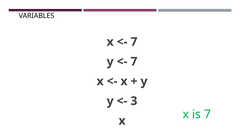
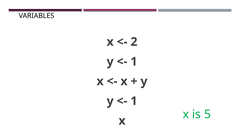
7 at (134, 42): 7 -> 2
7 at (134, 62): 7 -> 1
3 at (134, 101): 3 -> 1
is 7: 7 -> 5
